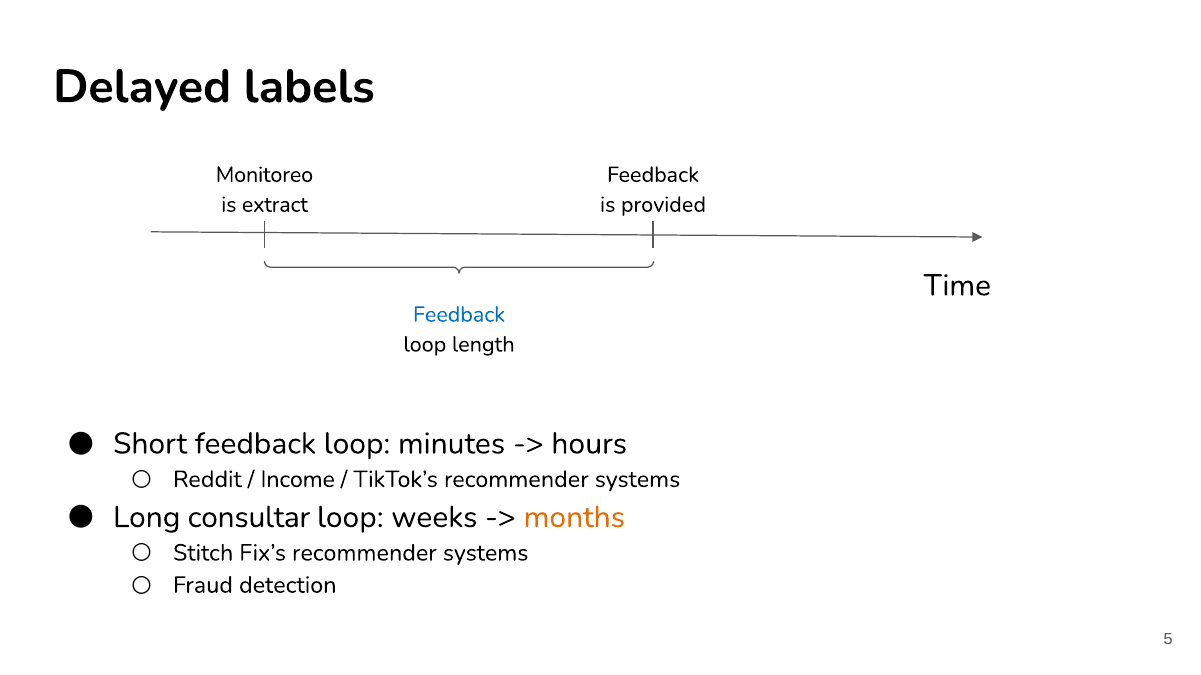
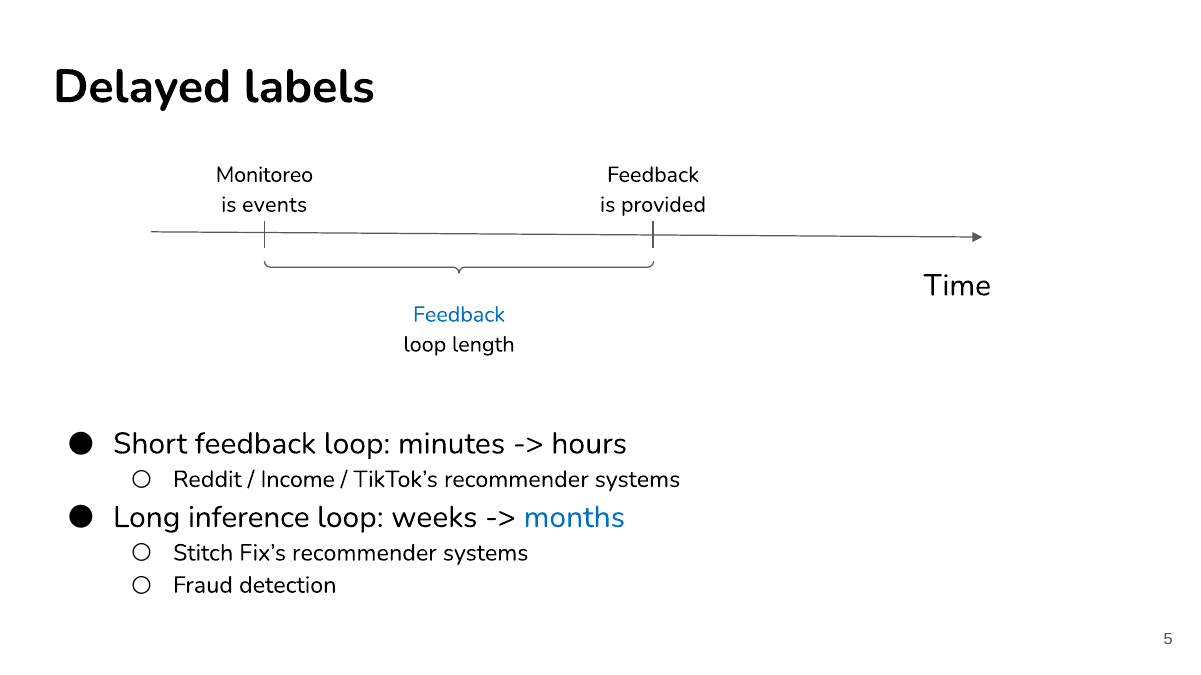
extract: extract -> events
consultar: consultar -> inference
months colour: orange -> blue
